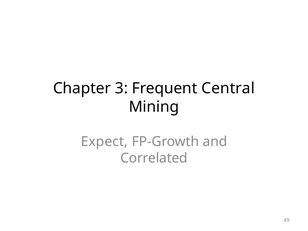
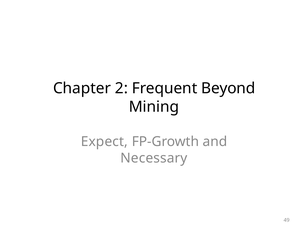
3: 3 -> 2
Central: Central -> Beyond
Correlated: Correlated -> Necessary
